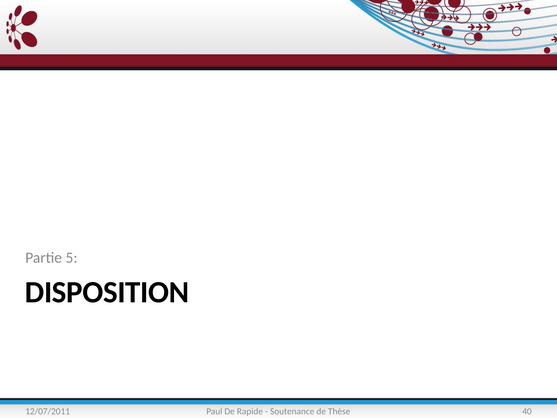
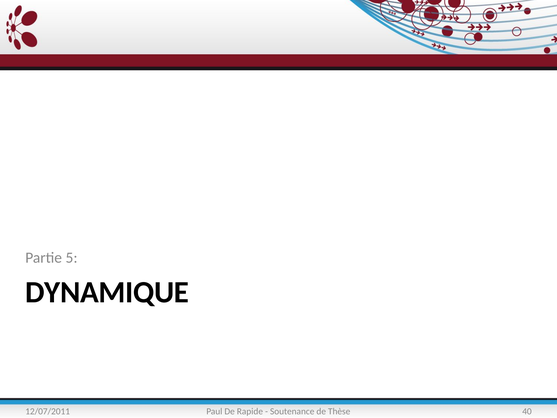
DISPOSITION: DISPOSITION -> DYNAMIQUE
